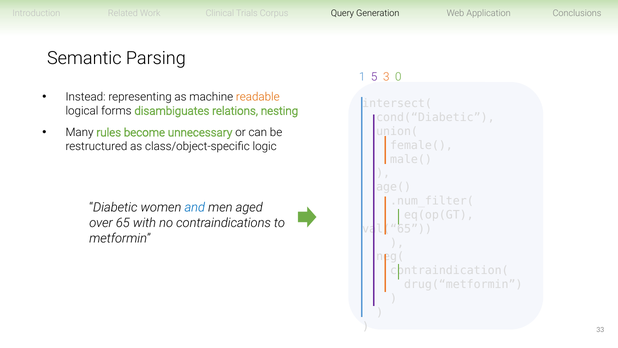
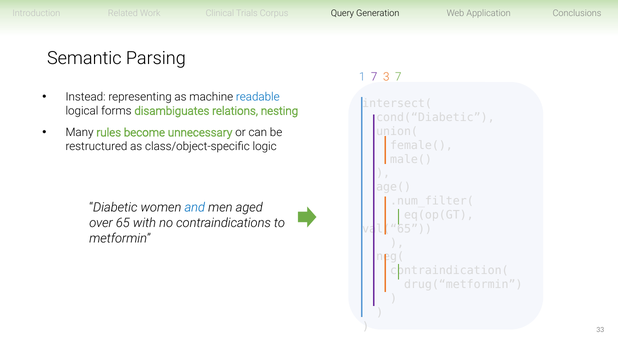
1 5: 5 -> 7
3 0: 0 -> 7
readable colour: orange -> blue
